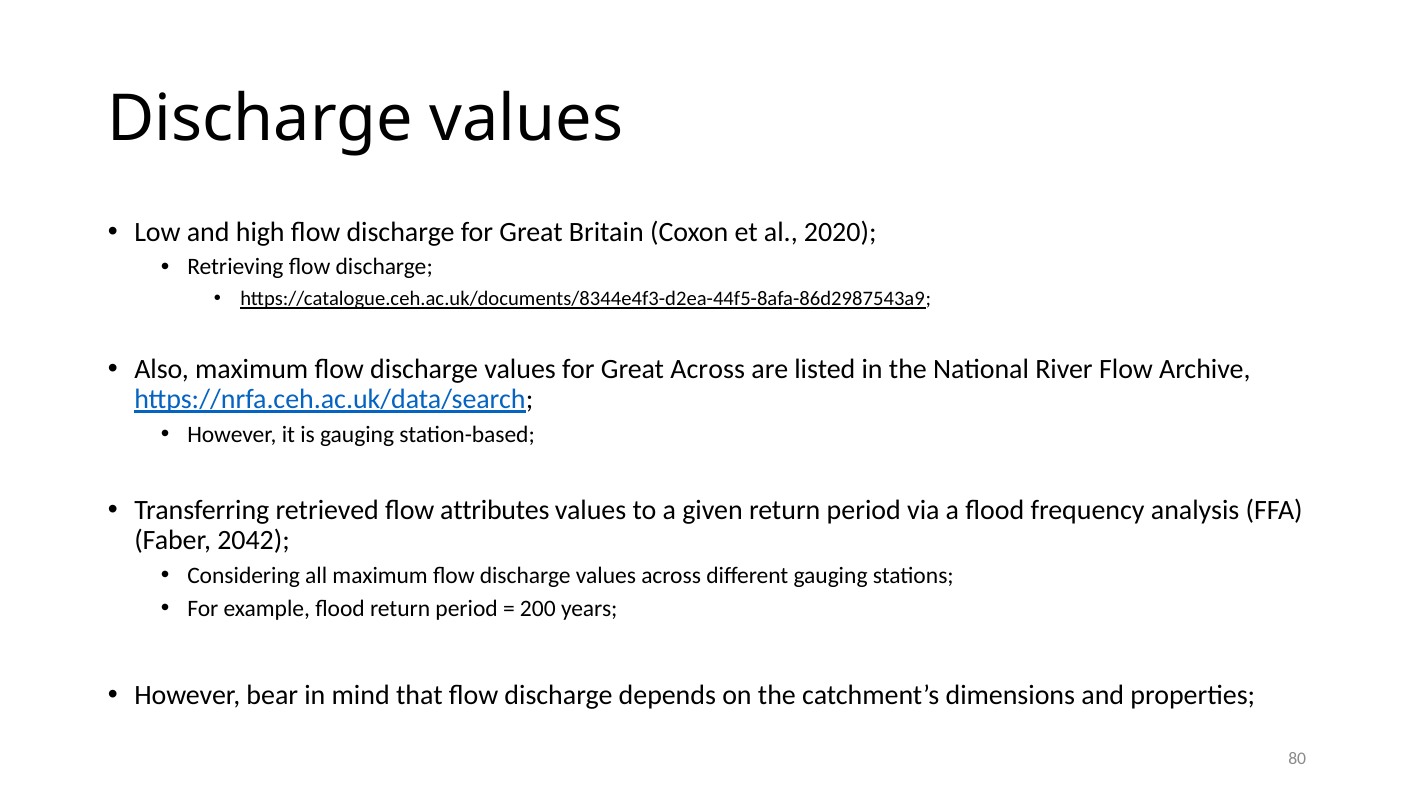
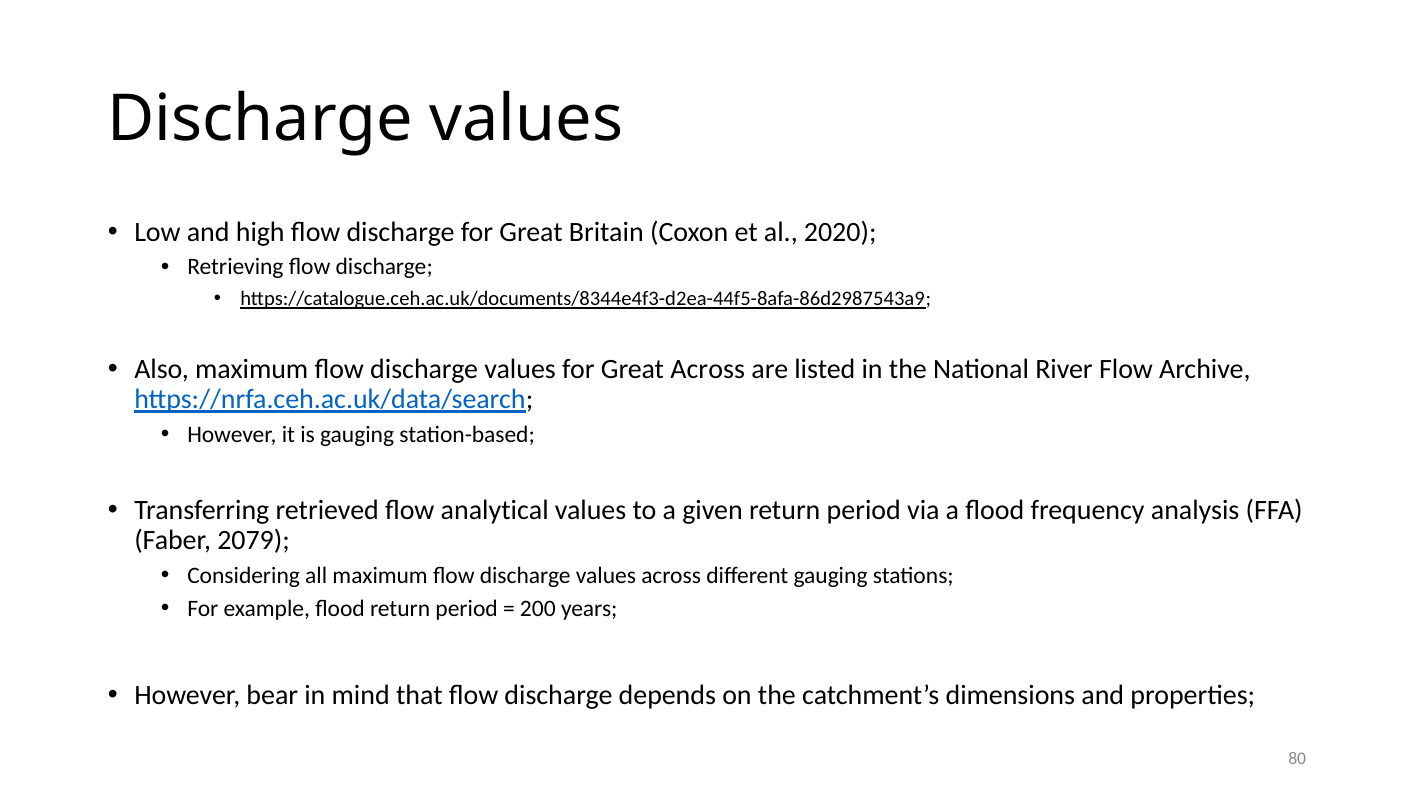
attributes: attributes -> analytical
2042: 2042 -> 2079
